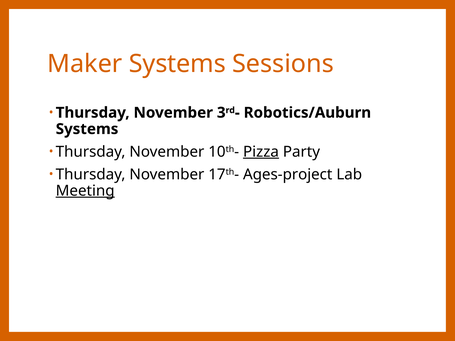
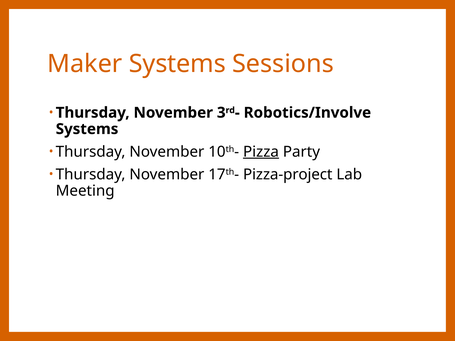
Robotics/Auburn: Robotics/Auburn -> Robotics/Involve
Ages-project: Ages-project -> Pizza-project
Meeting underline: present -> none
